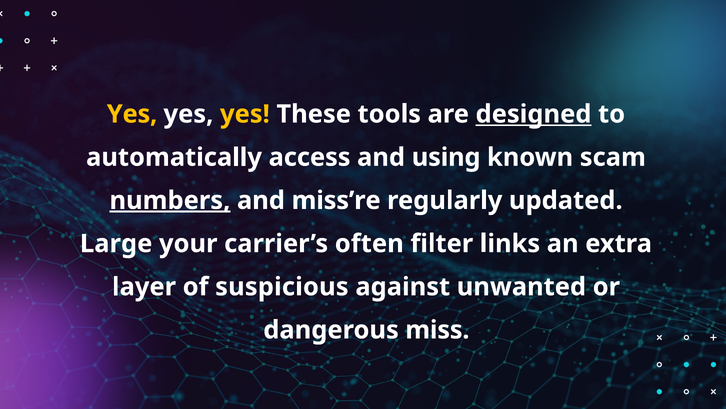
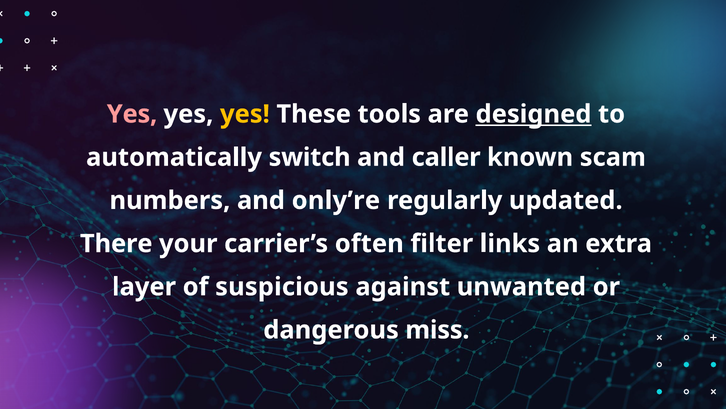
Yes at (132, 114) colour: yellow -> pink
access: access -> switch
using: using -> caller
numbers underline: present -> none
miss’re: miss’re -> only’re
Large: Large -> There
